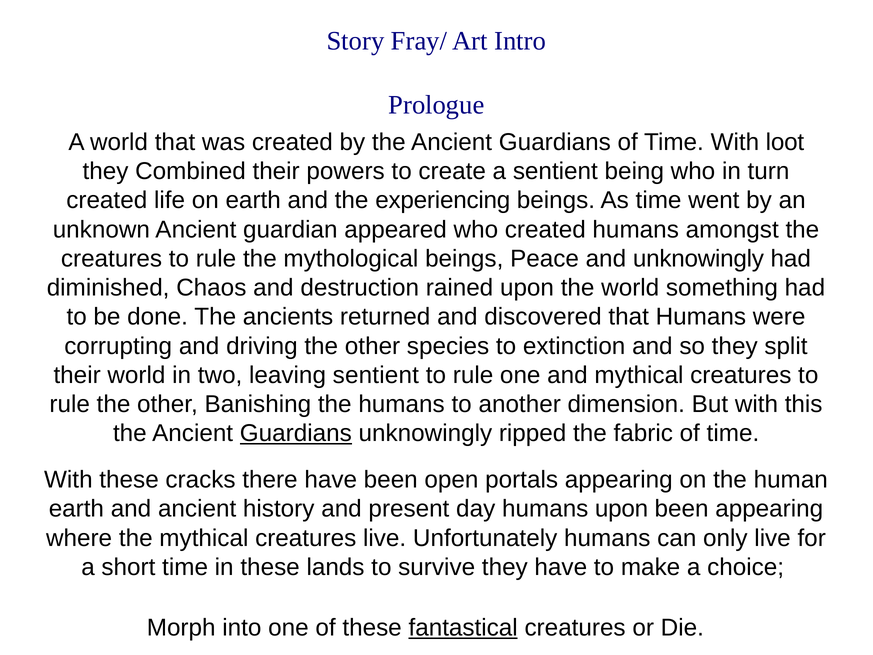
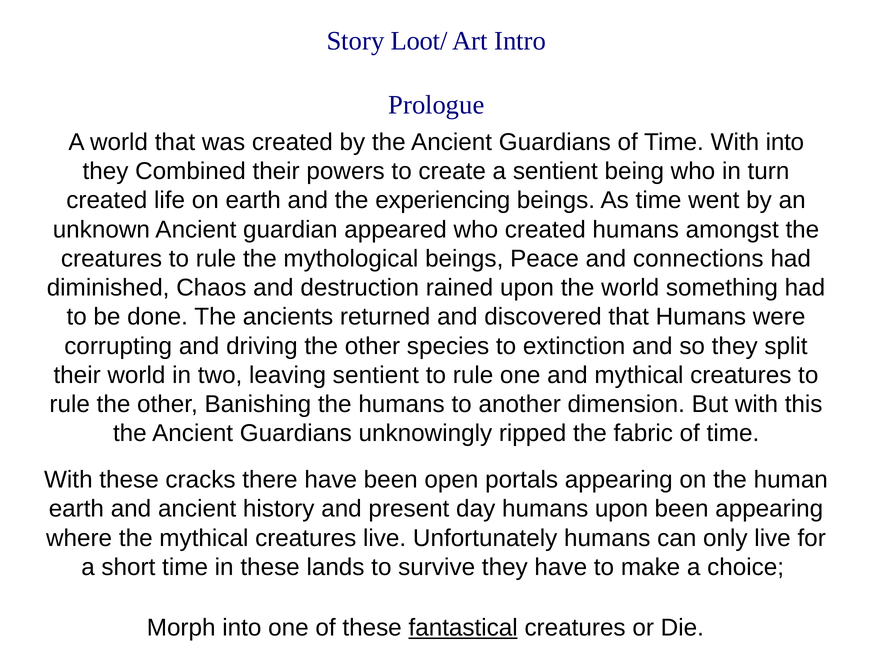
Fray/: Fray/ -> Loot/
With loot: loot -> into
and unknowingly: unknowingly -> connections
Guardians at (296, 433) underline: present -> none
